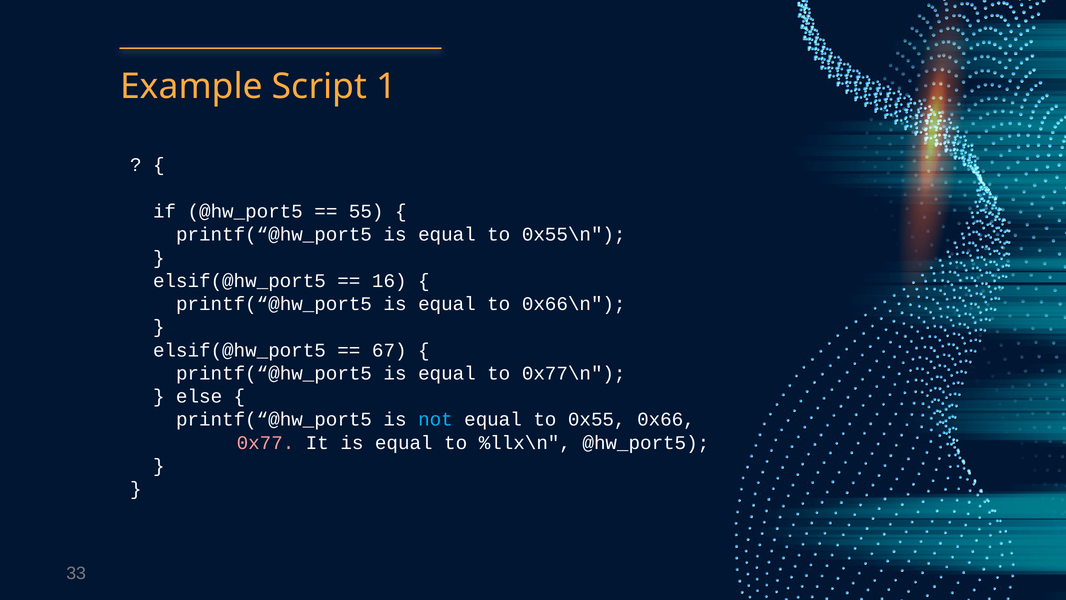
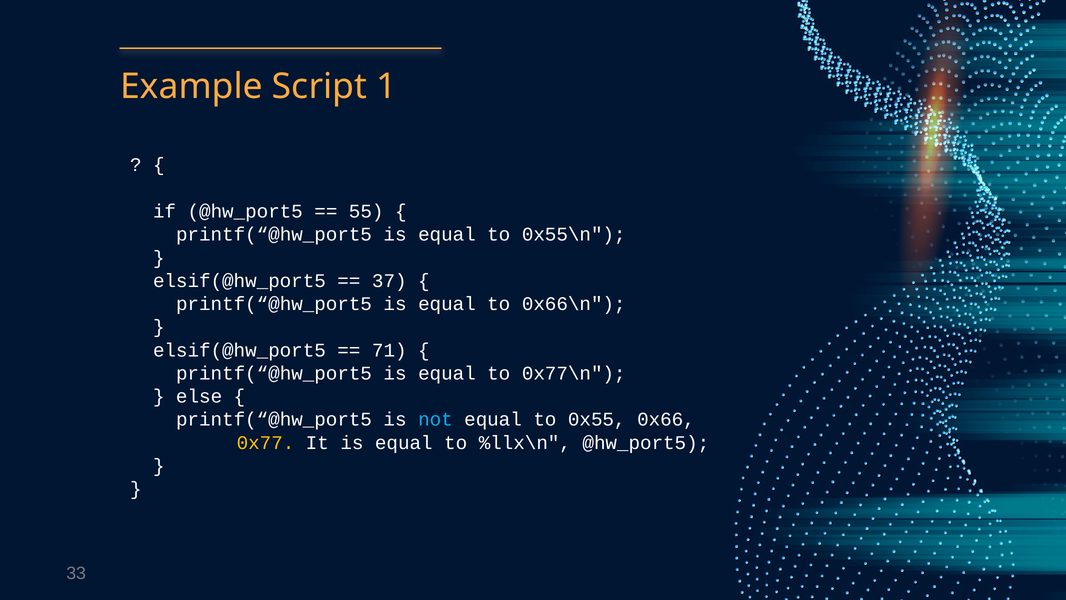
16: 16 -> 37
67: 67 -> 71
0x77 colour: pink -> yellow
